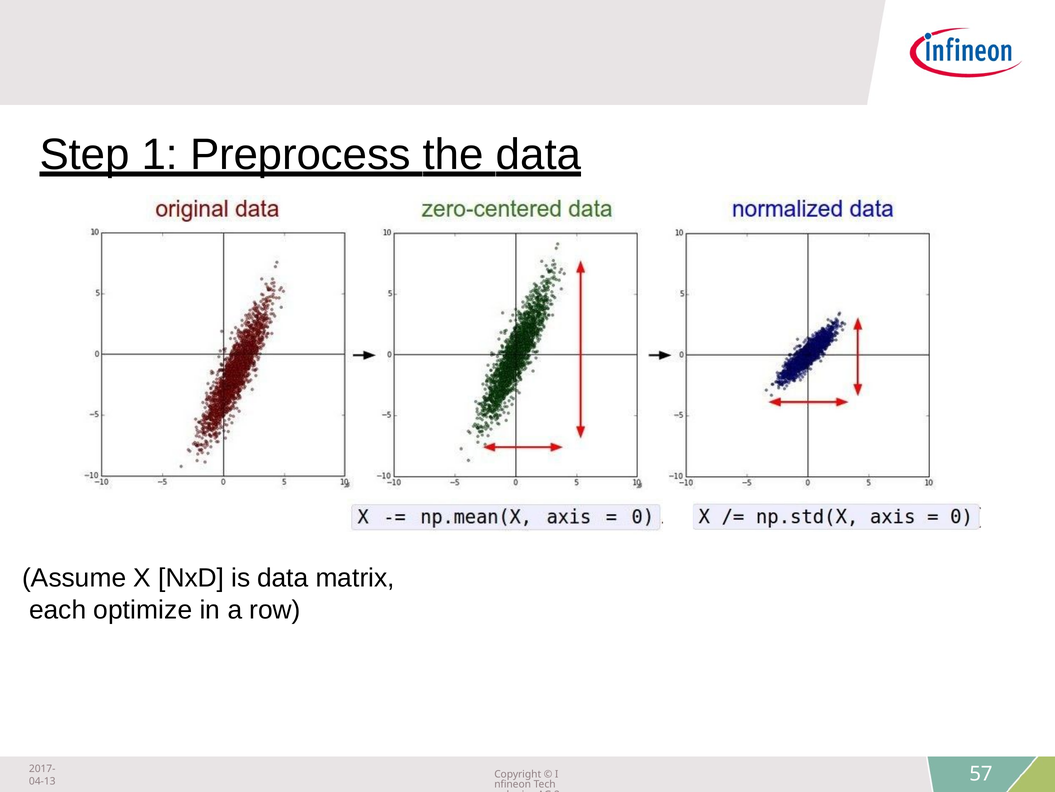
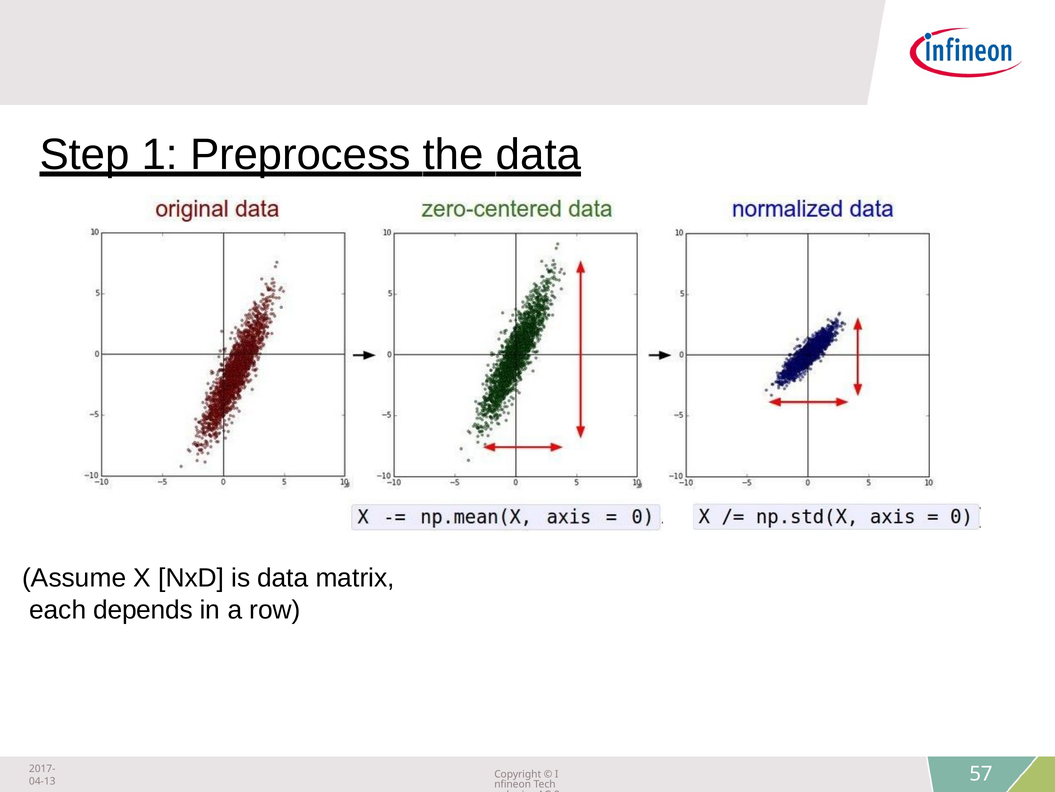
optimize: optimize -> depends
